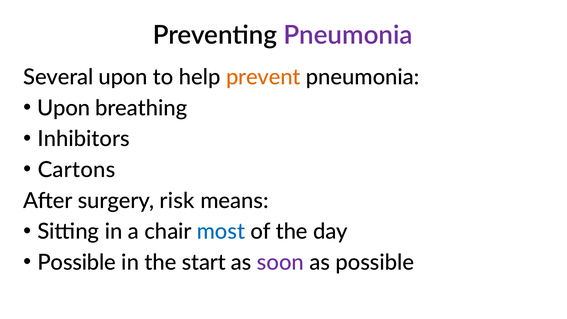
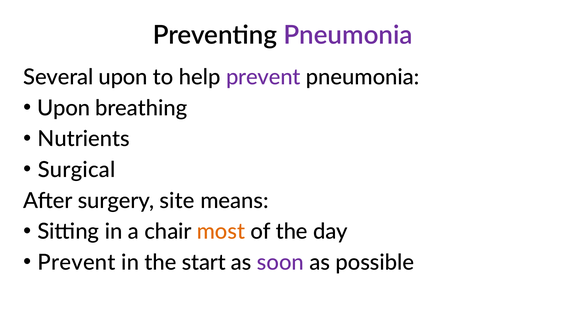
prevent at (263, 77) colour: orange -> purple
Inhibitors: Inhibitors -> Nutrients
Cartons: Cartons -> Surgical
risk: risk -> site
most colour: blue -> orange
Possible at (77, 263): Possible -> Prevent
